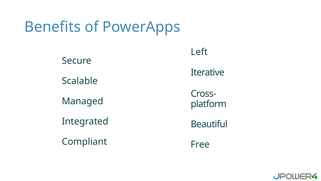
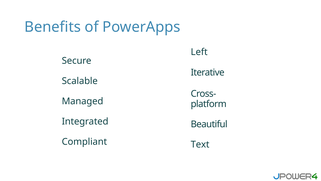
Free: Free -> Text
